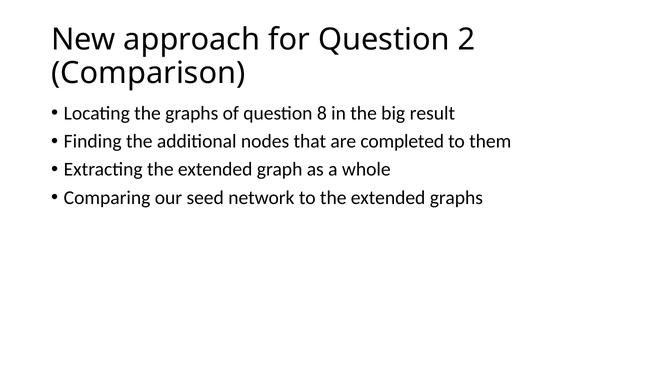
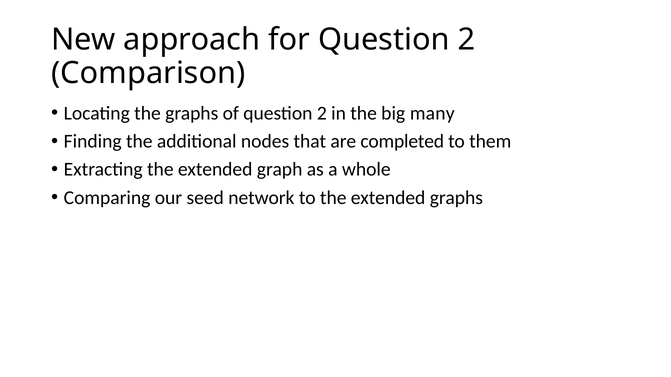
of question 8: 8 -> 2
result: result -> many
